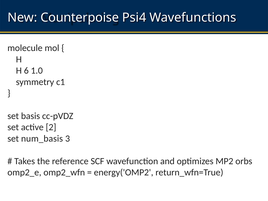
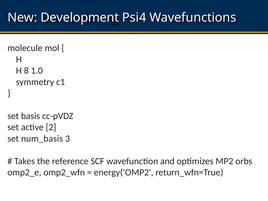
Counterpoise: Counterpoise -> Development
H 6: 6 -> 8
